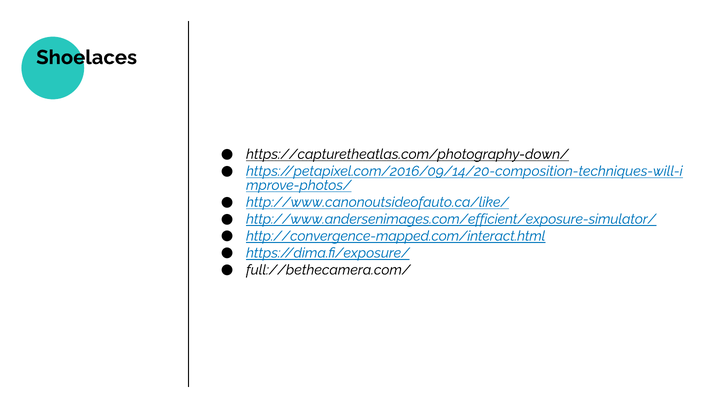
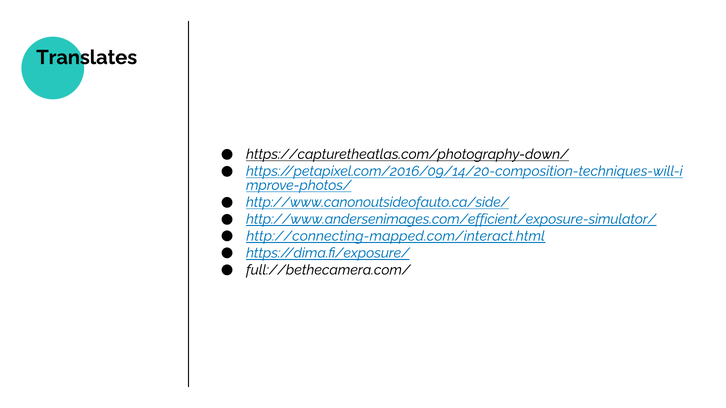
Shoelaces: Shoelaces -> Translates
http://www.canonoutsideofauto.ca/like/: http://www.canonoutsideofauto.ca/like/ -> http://www.canonoutsideofauto.ca/side/
http://convergence-mapped.com/interact.html: http://convergence-mapped.com/interact.html -> http://connecting-mapped.com/interact.html
